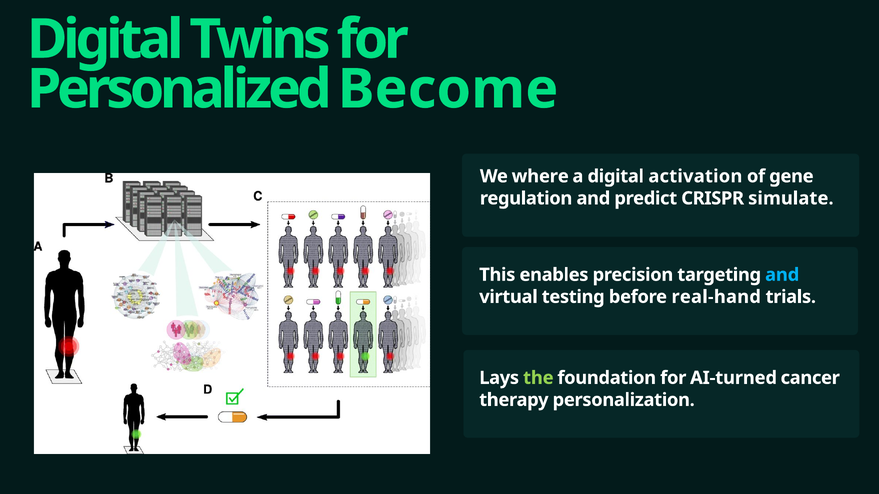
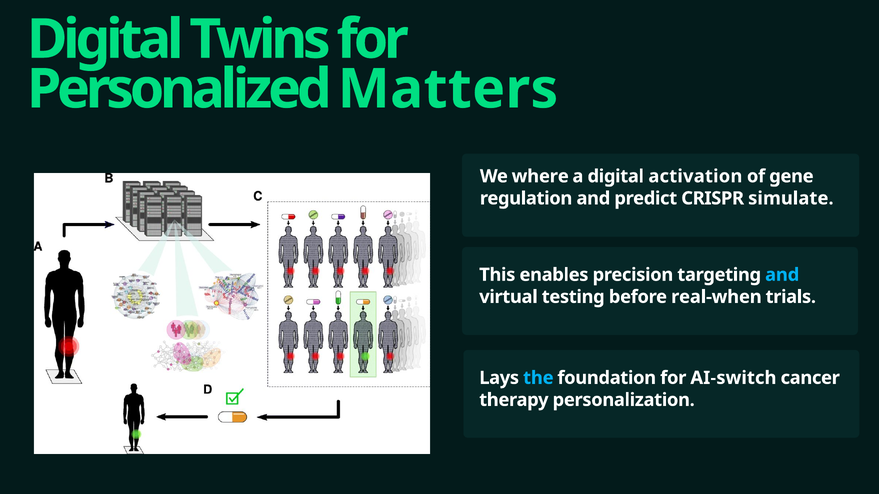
Become: Become -> Matters
real-hand: real-hand -> real-when
the colour: light green -> light blue
AI-turned: AI-turned -> AI-switch
